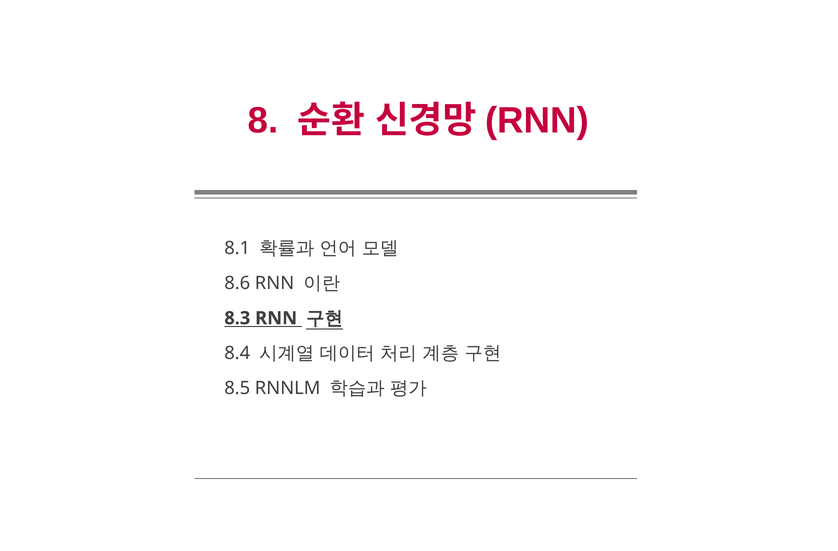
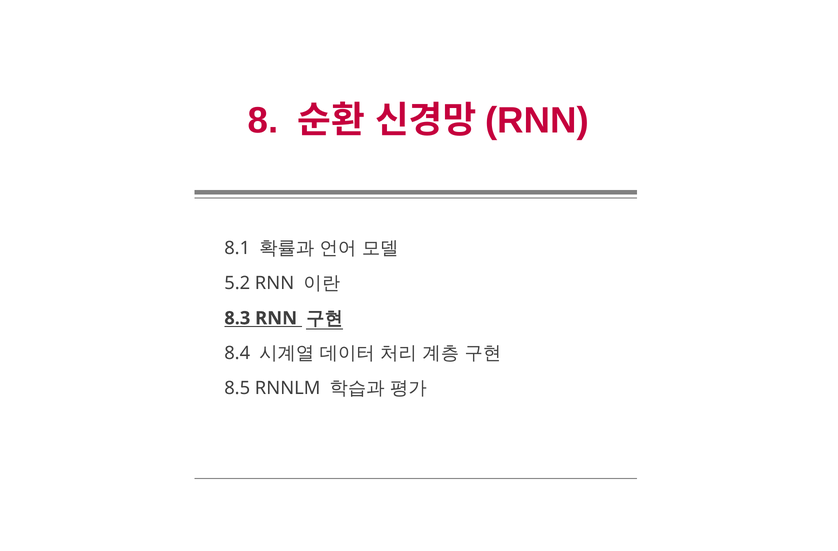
8.6: 8.6 -> 5.2
